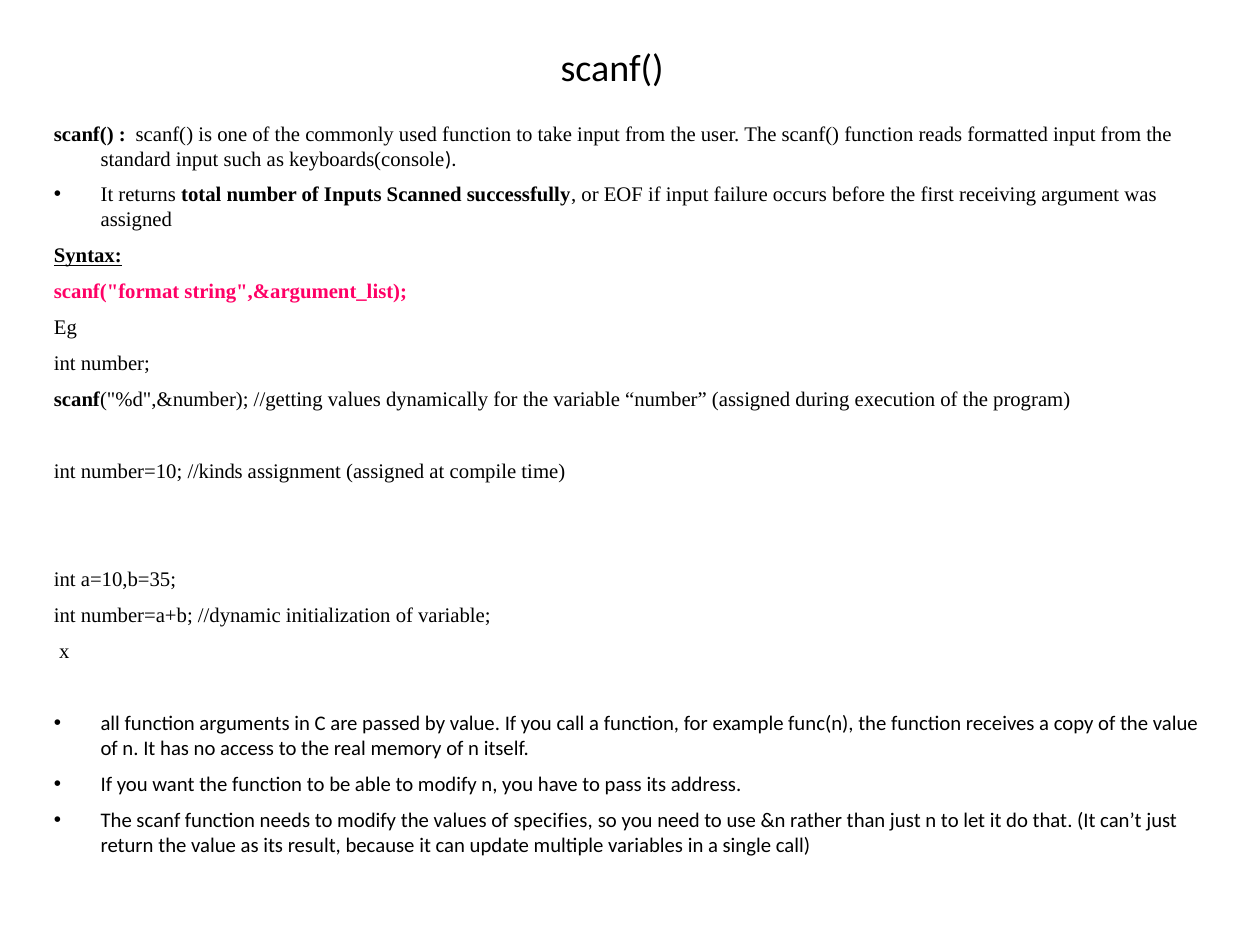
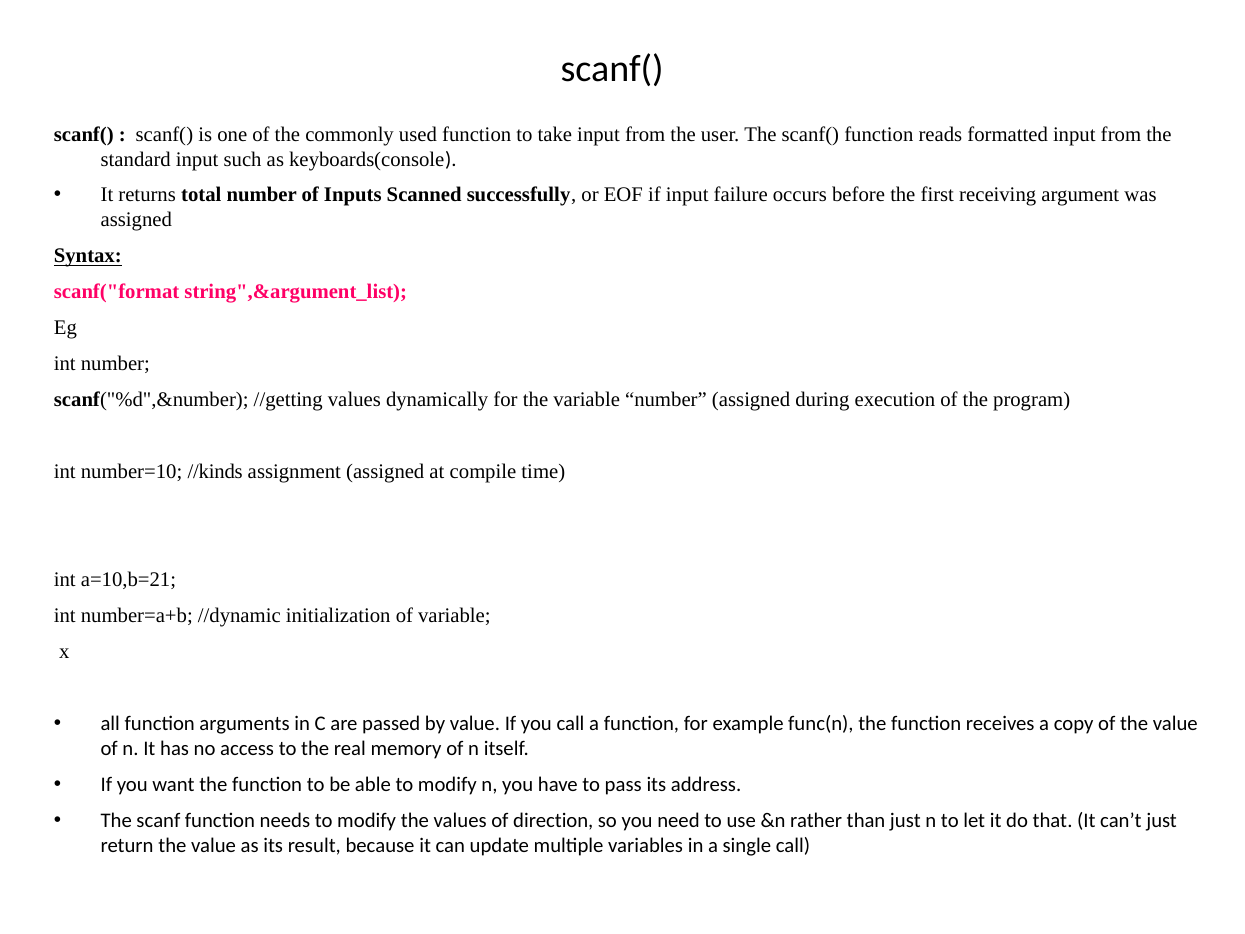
a=10,b=35: a=10,b=35 -> a=10,b=21
specifies: specifies -> direction
